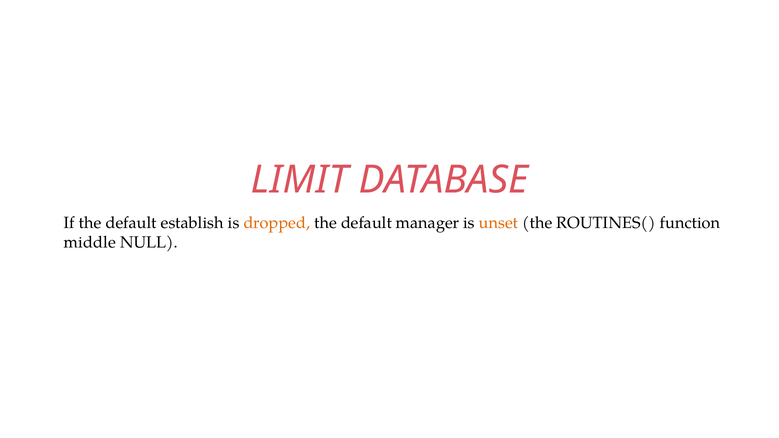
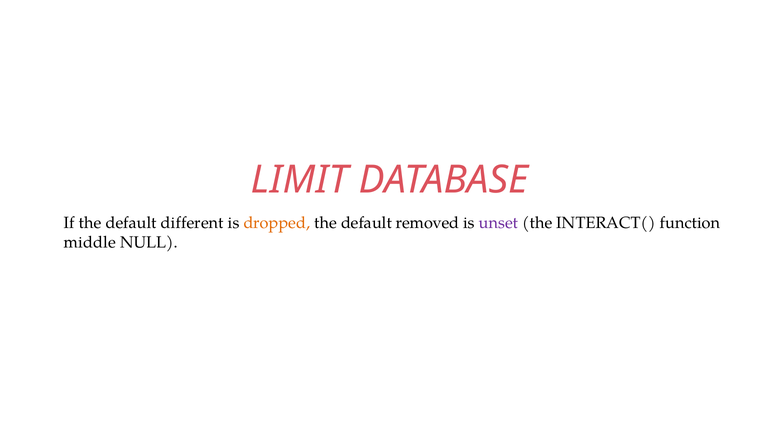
establish: establish -> different
manager: manager -> removed
unset colour: orange -> purple
ROUTINES(: ROUTINES( -> INTERACT(
